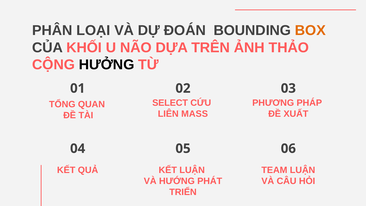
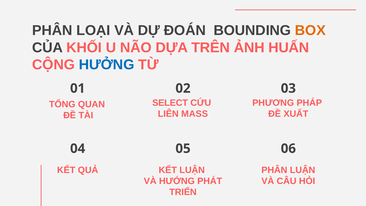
THẢO: THẢO -> HUẤN
HƯỞNG colour: black -> blue
TEAM at (274, 170): TEAM -> PHÂN
